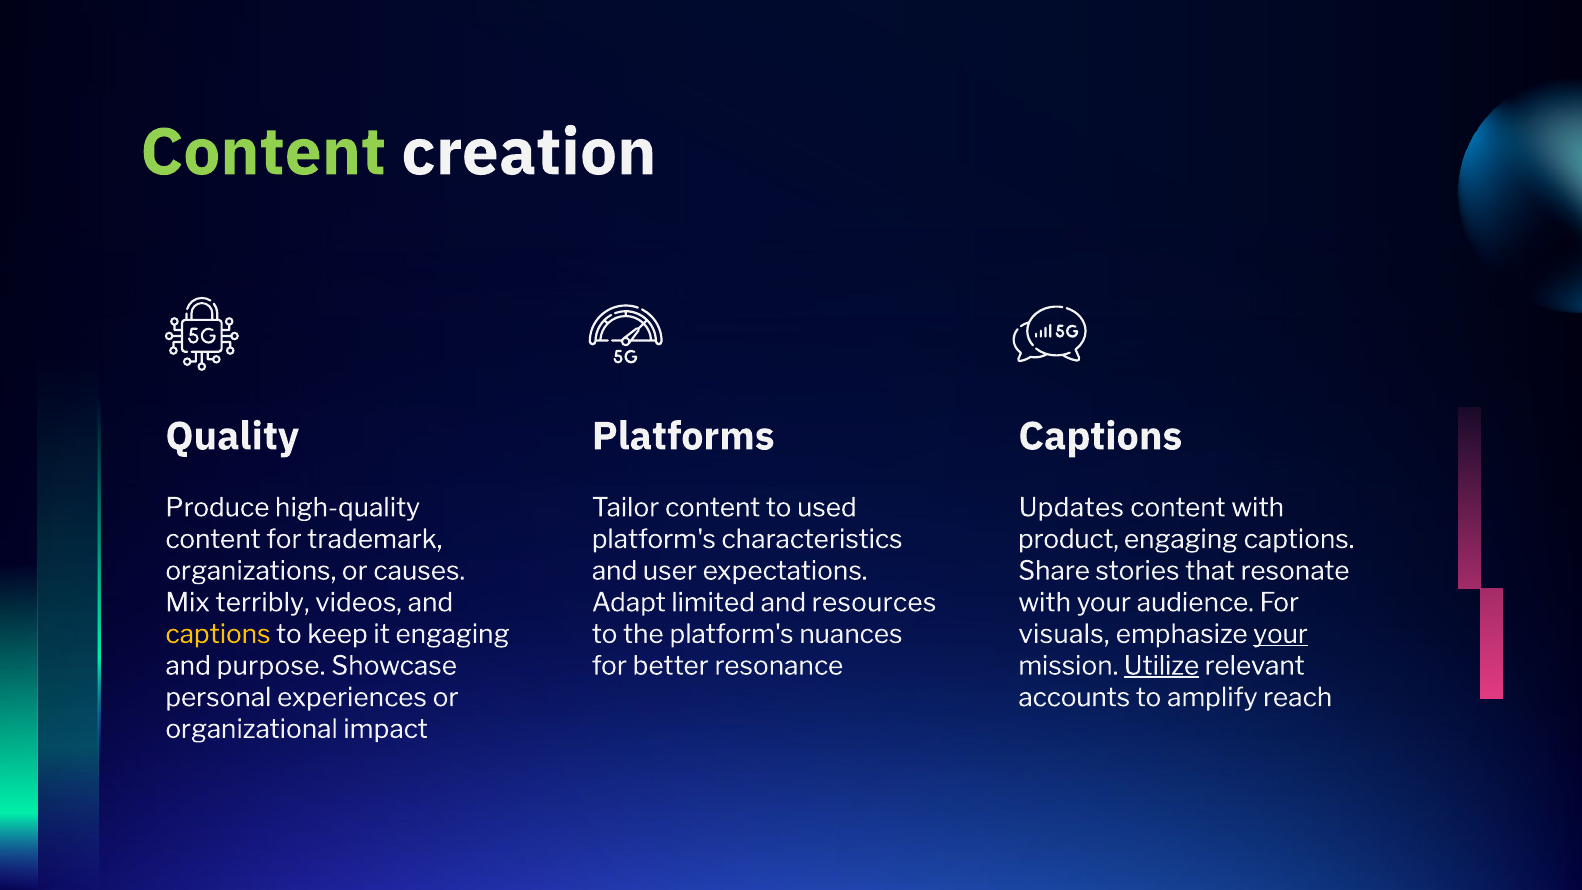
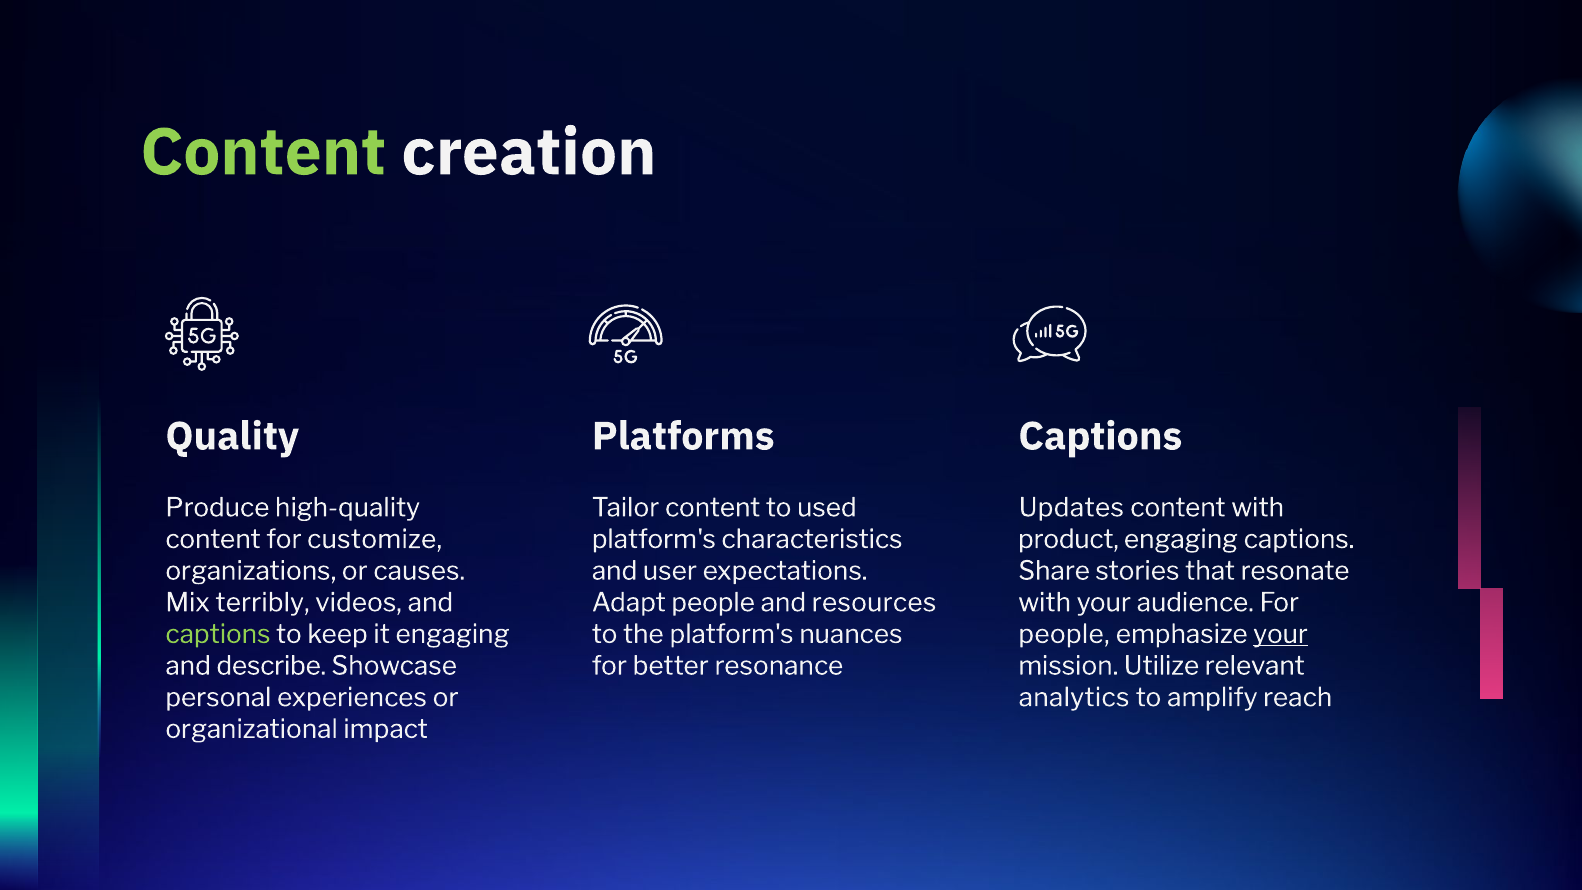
trademark: trademark -> customize
Adapt limited: limited -> people
captions at (218, 634) colour: yellow -> light green
visuals at (1064, 634): visuals -> people
purpose: purpose -> describe
Utilize underline: present -> none
accounts: accounts -> analytics
